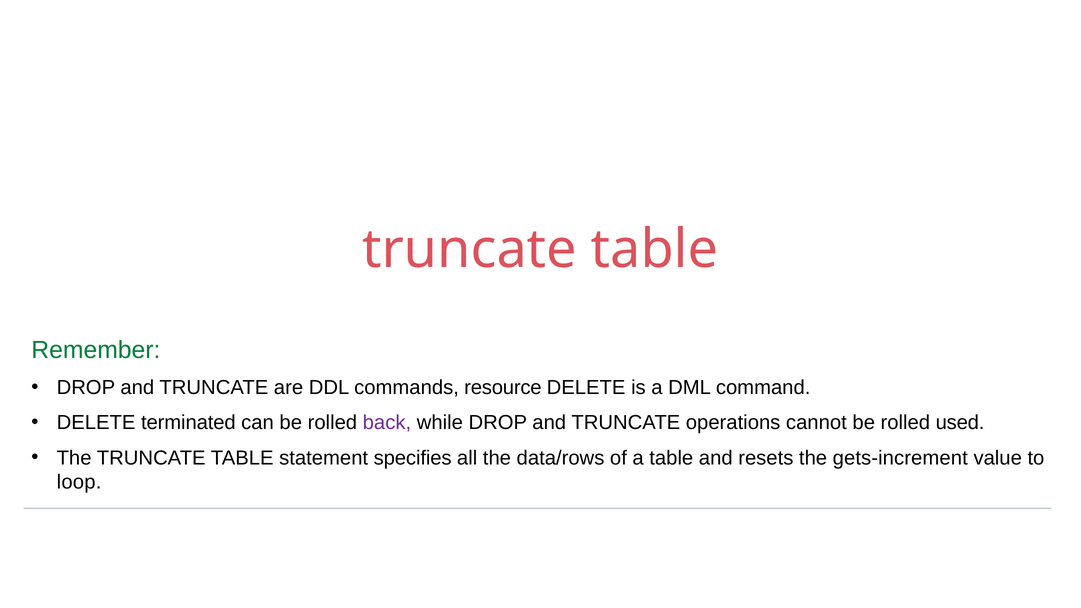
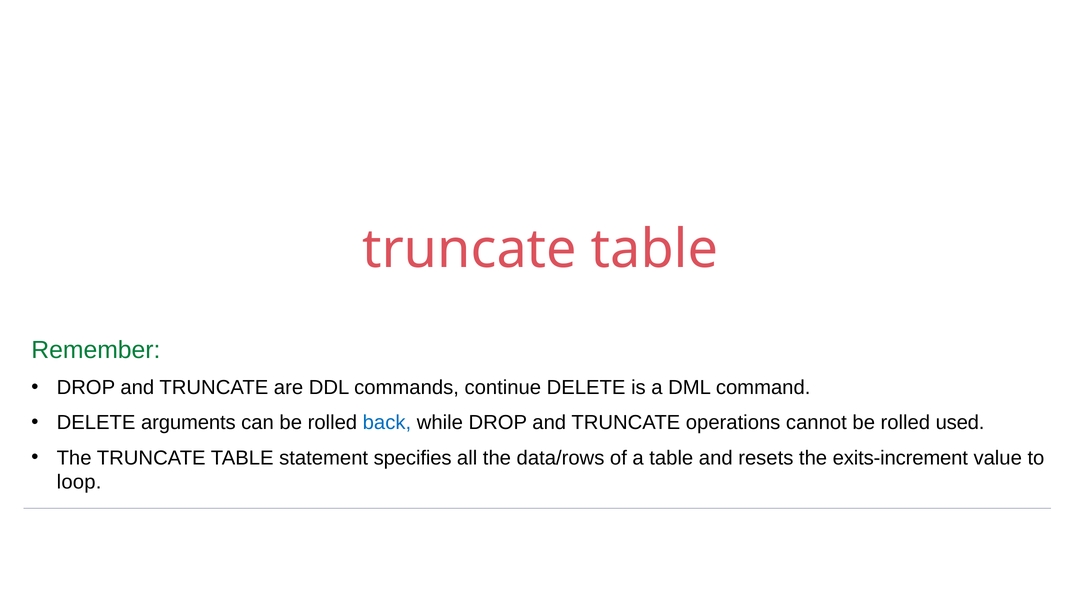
resource: resource -> continue
terminated: terminated -> arguments
back colour: purple -> blue
gets-increment: gets-increment -> exits-increment
